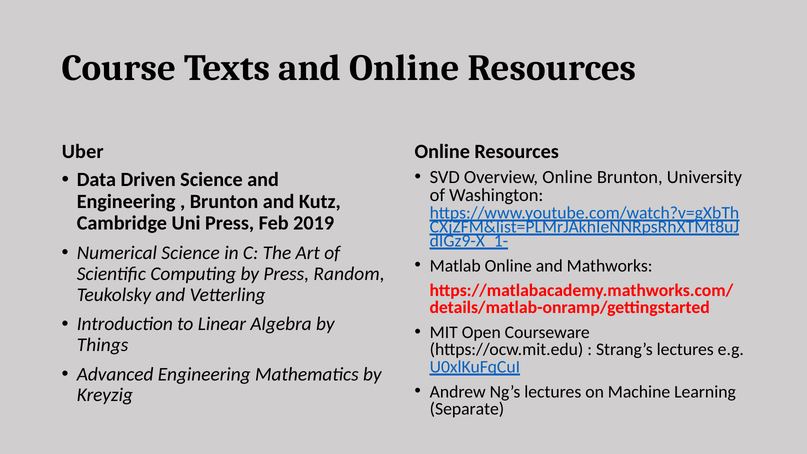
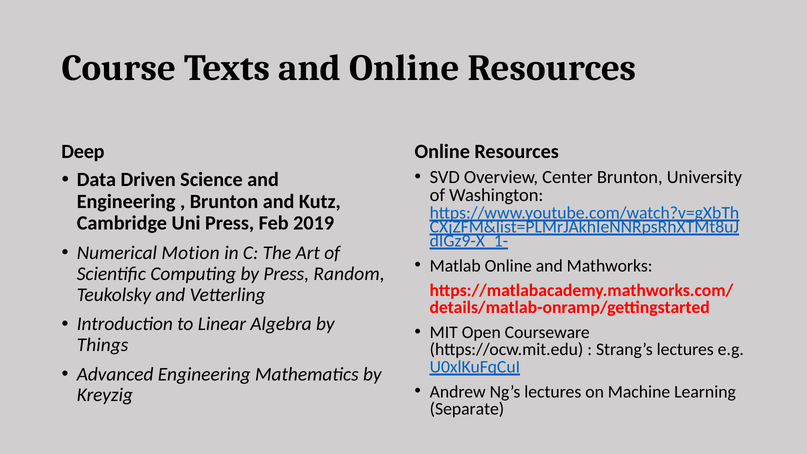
Uber: Uber -> Deep
Overview Online: Online -> Center
Numerical Science: Science -> Motion
